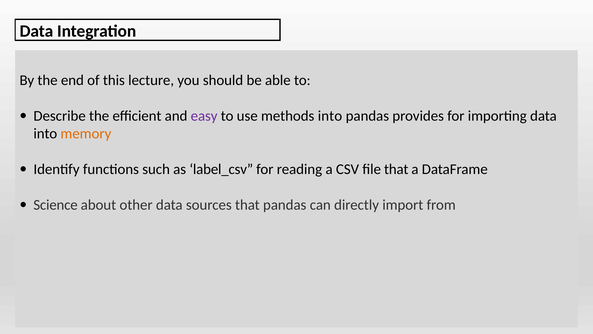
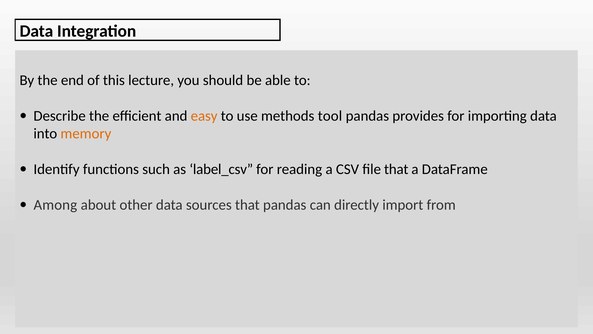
easy colour: purple -> orange
methods into: into -> tool
Science: Science -> Among
